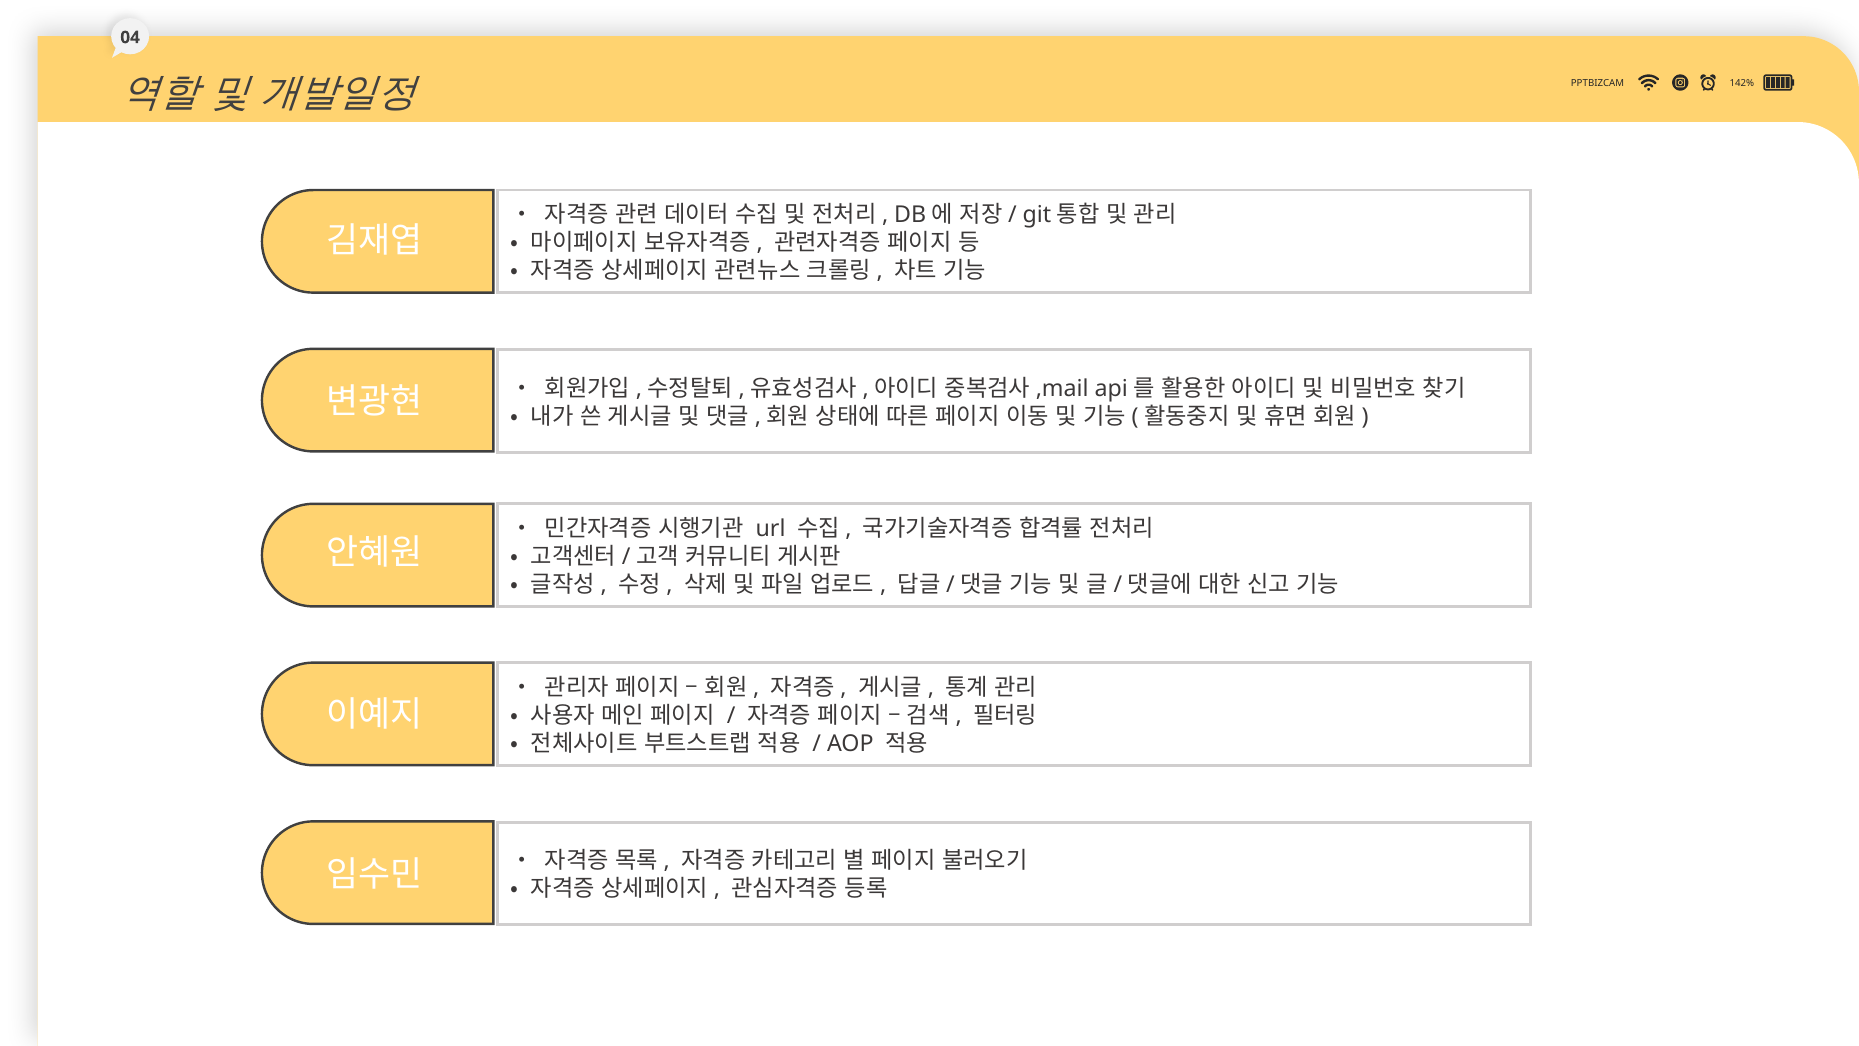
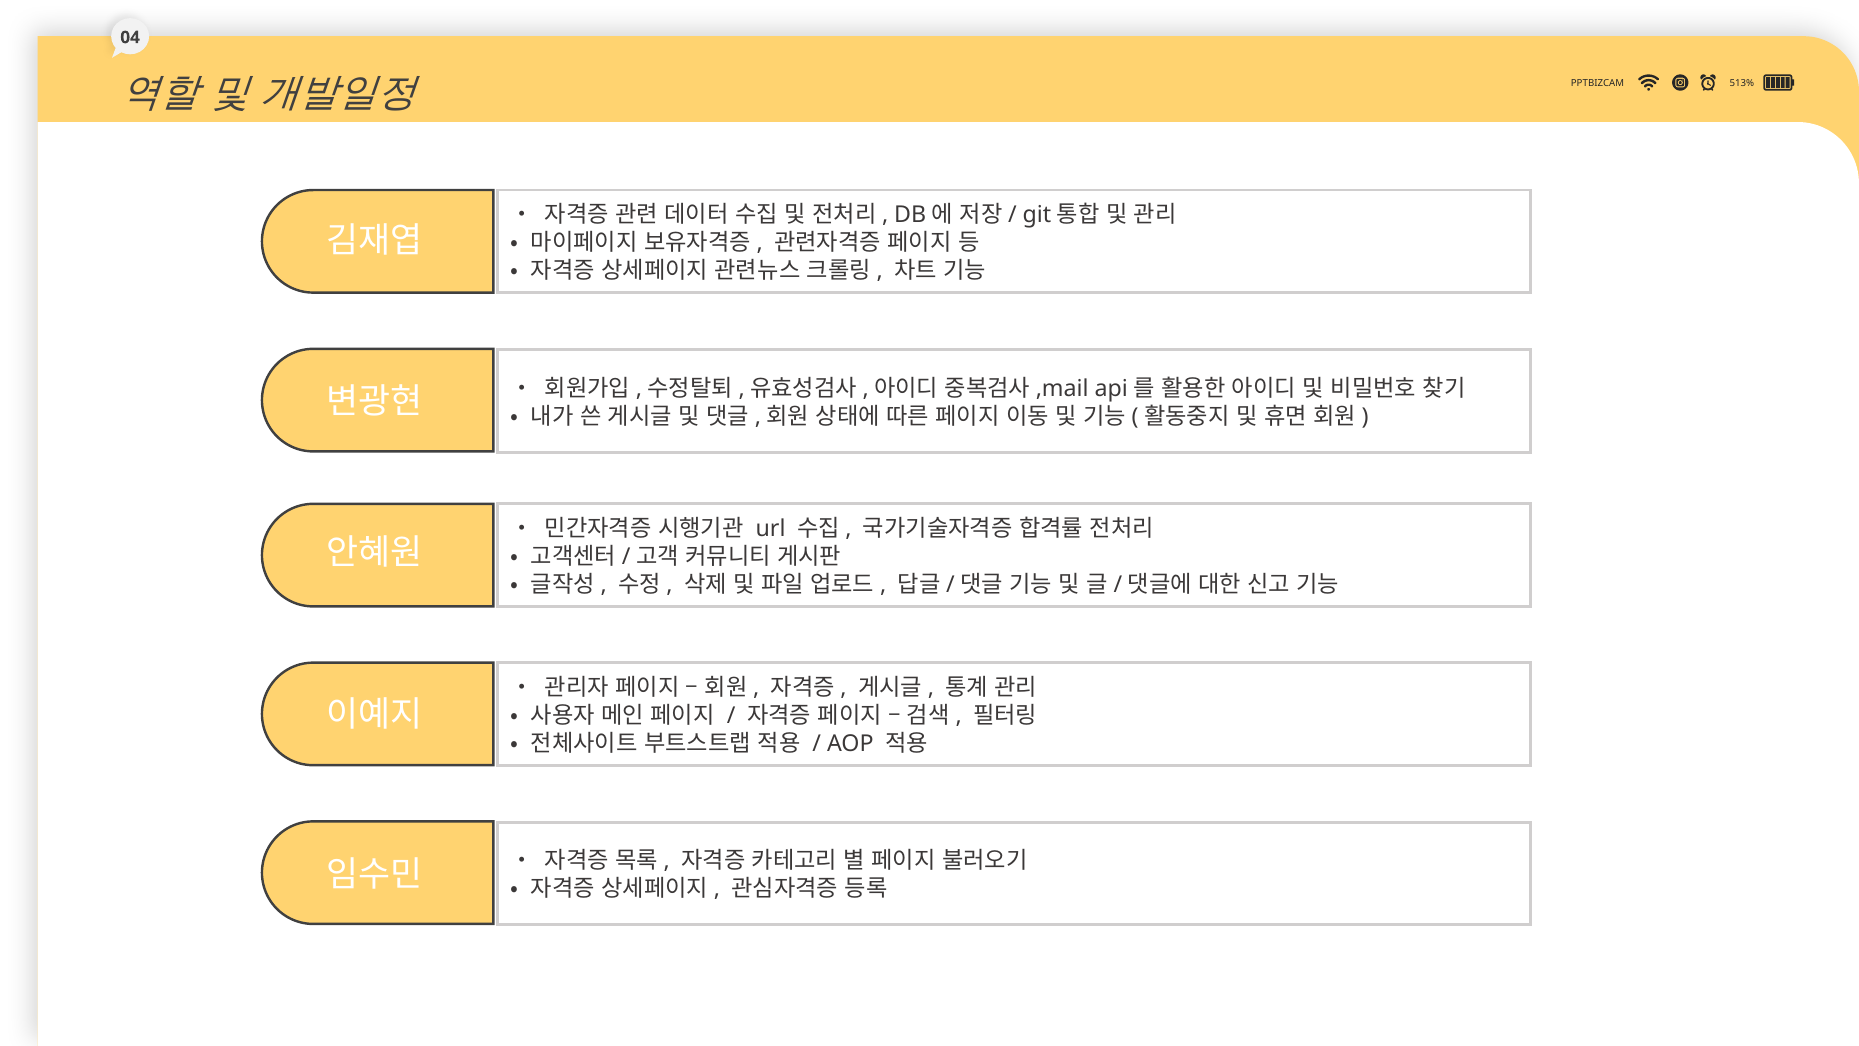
142%: 142% -> 513%
